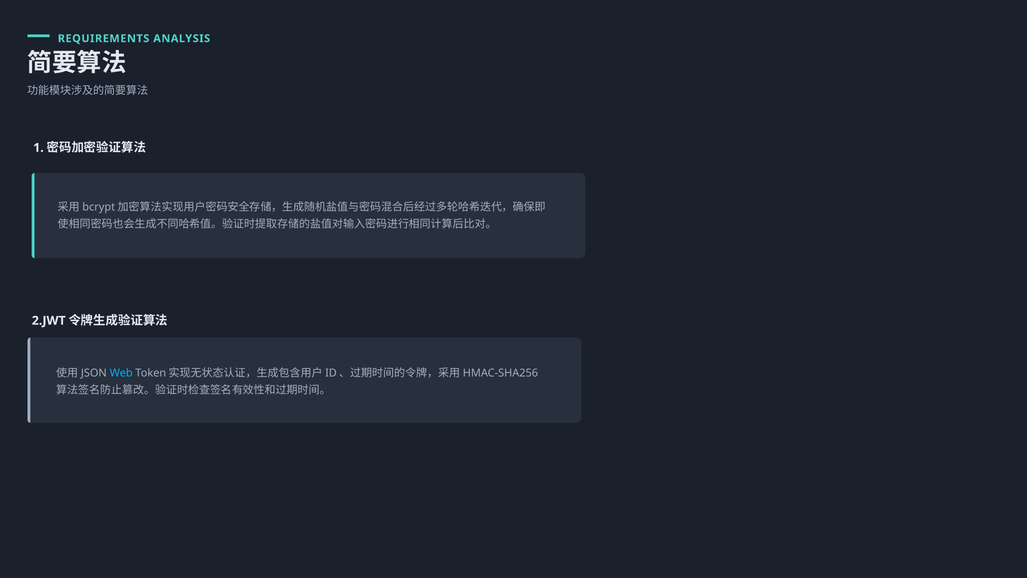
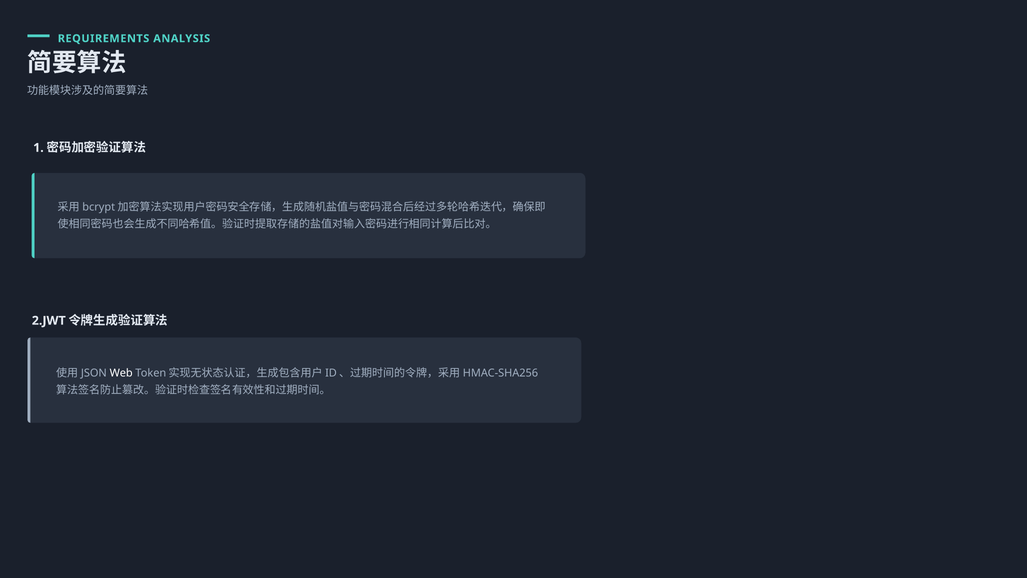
Web colour: light blue -> white
